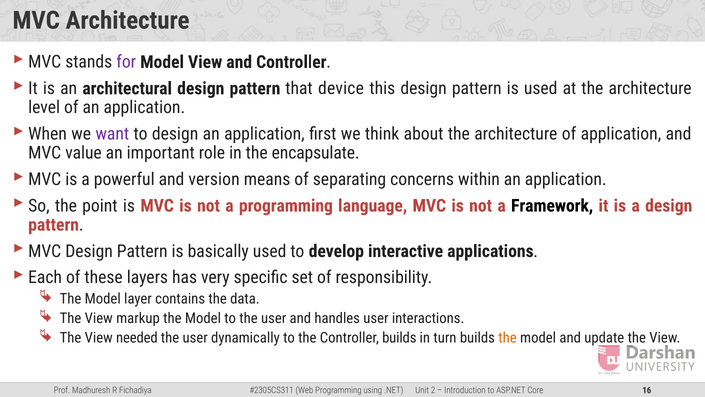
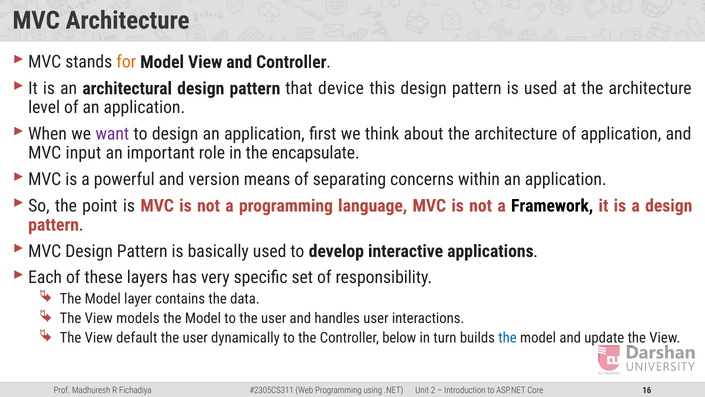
for colour: purple -> orange
value: value -> input
markup: markup -> models
needed: needed -> default
Controller builds: builds -> below
the at (508, 337) colour: orange -> blue
